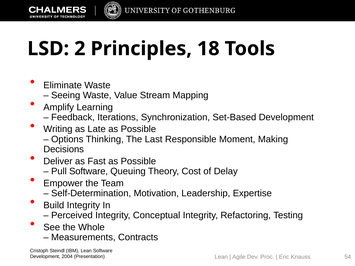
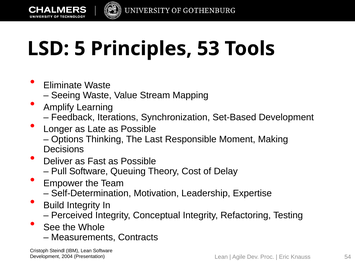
2: 2 -> 5
18: 18 -> 53
Writing: Writing -> Longer
